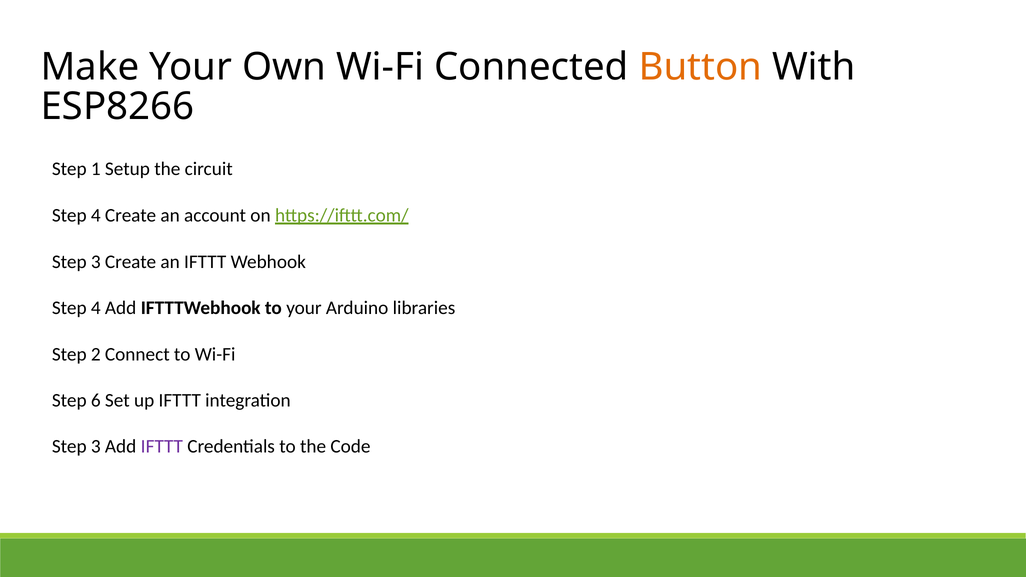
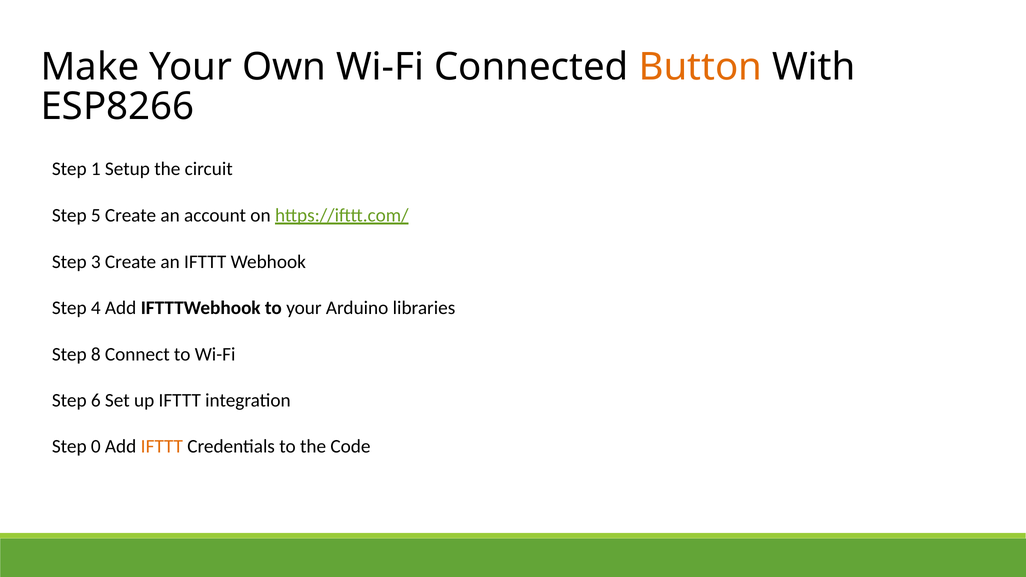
4 at (96, 215): 4 -> 5
2: 2 -> 8
3 at (96, 447): 3 -> 0
IFTTT at (162, 447) colour: purple -> orange
